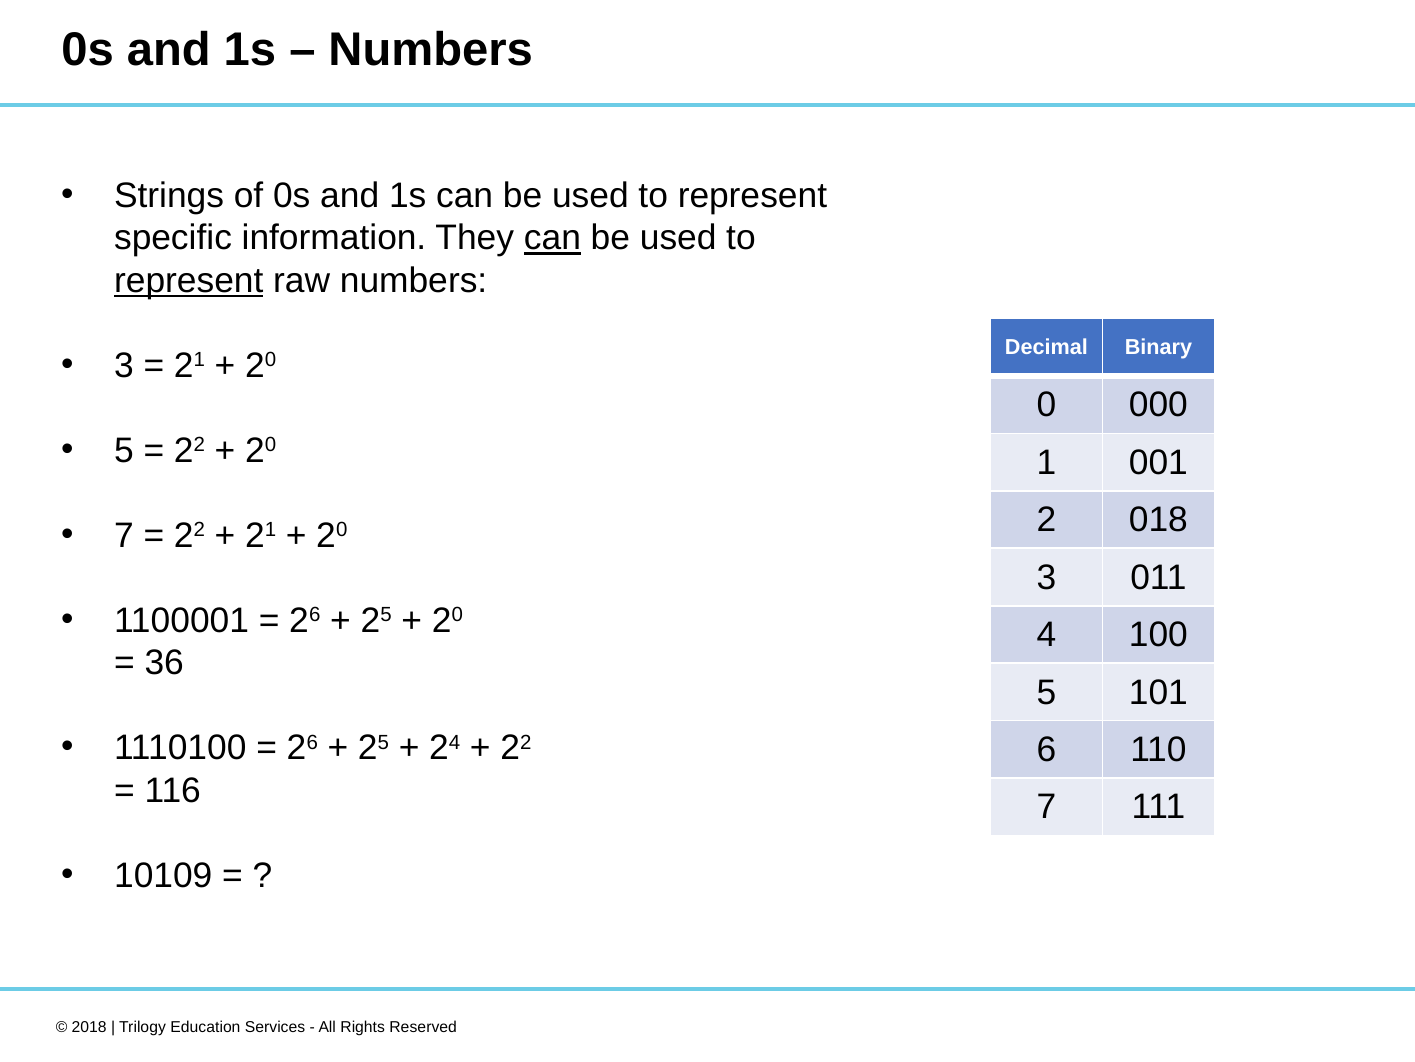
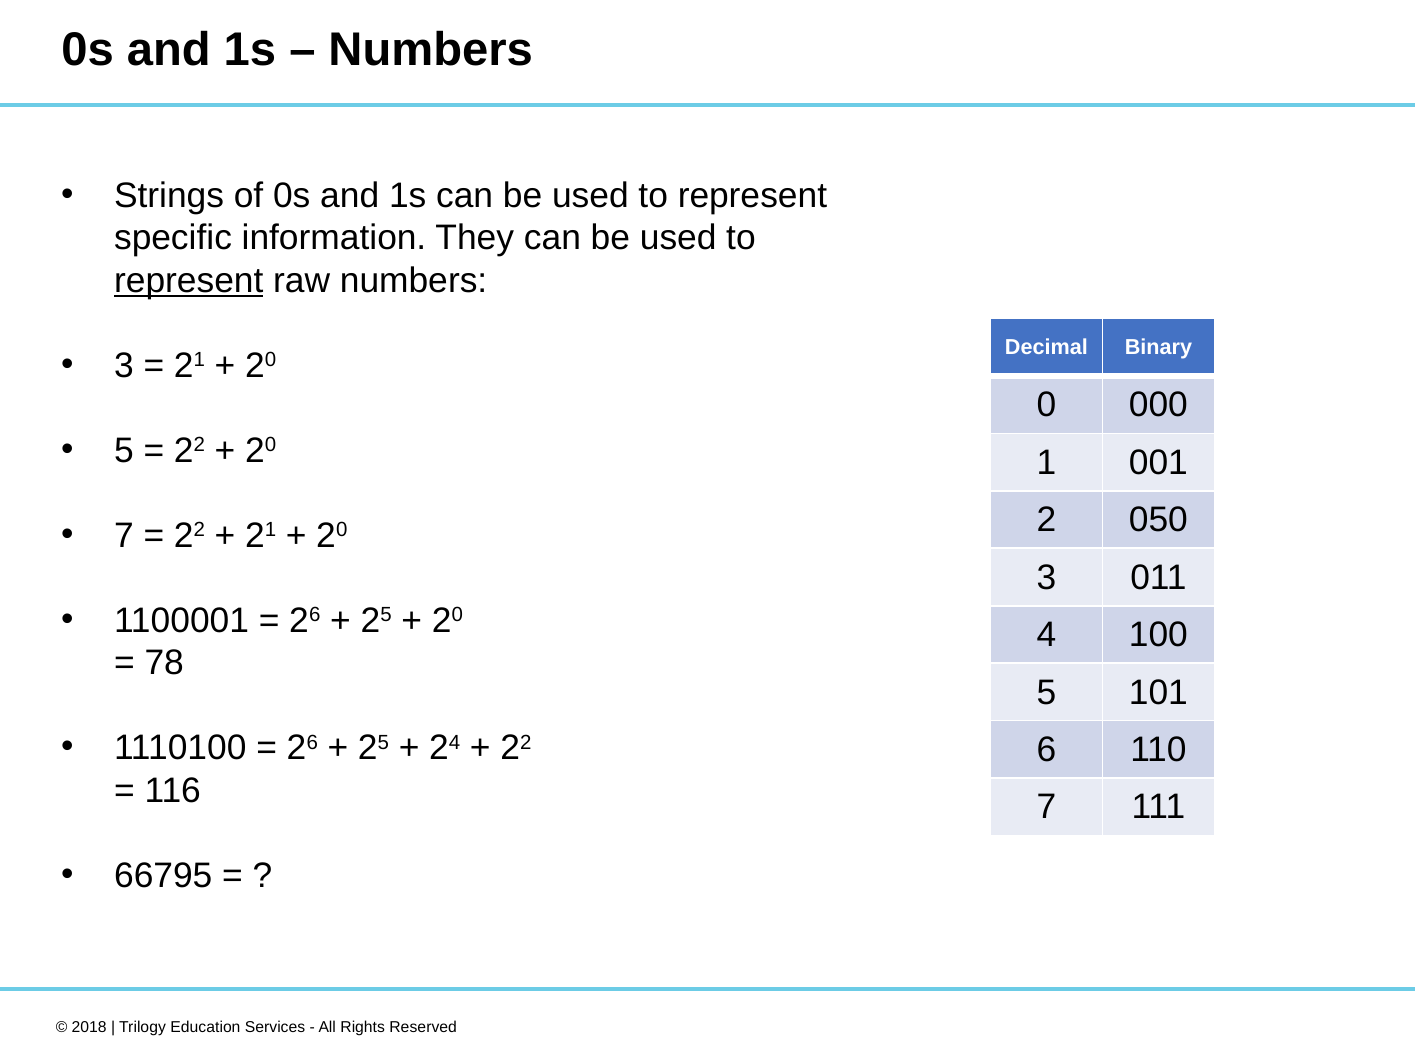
can at (552, 238) underline: present -> none
018: 018 -> 050
36: 36 -> 78
10109: 10109 -> 66795
